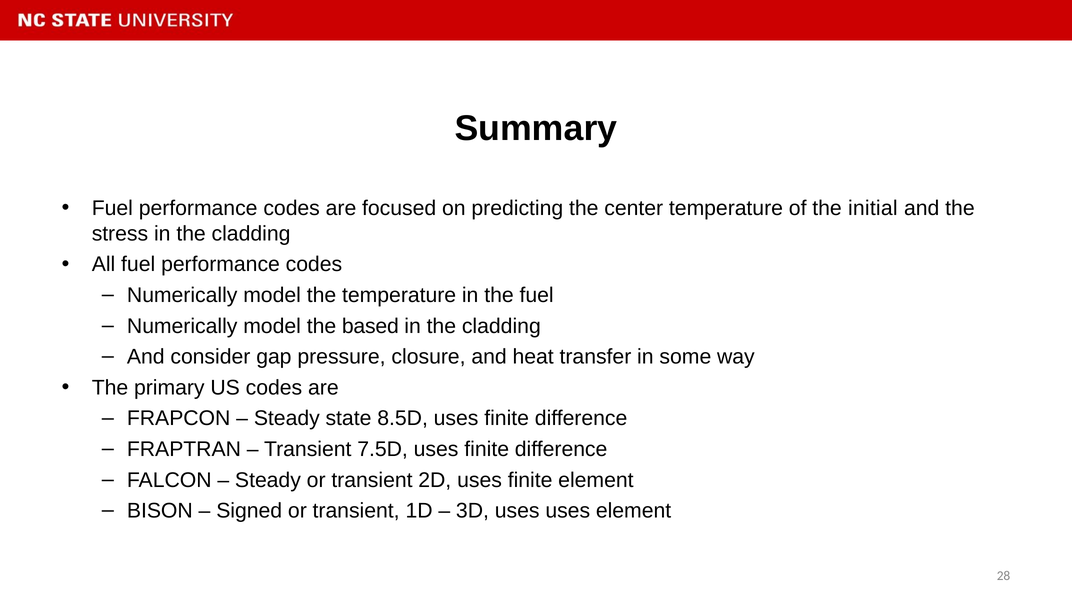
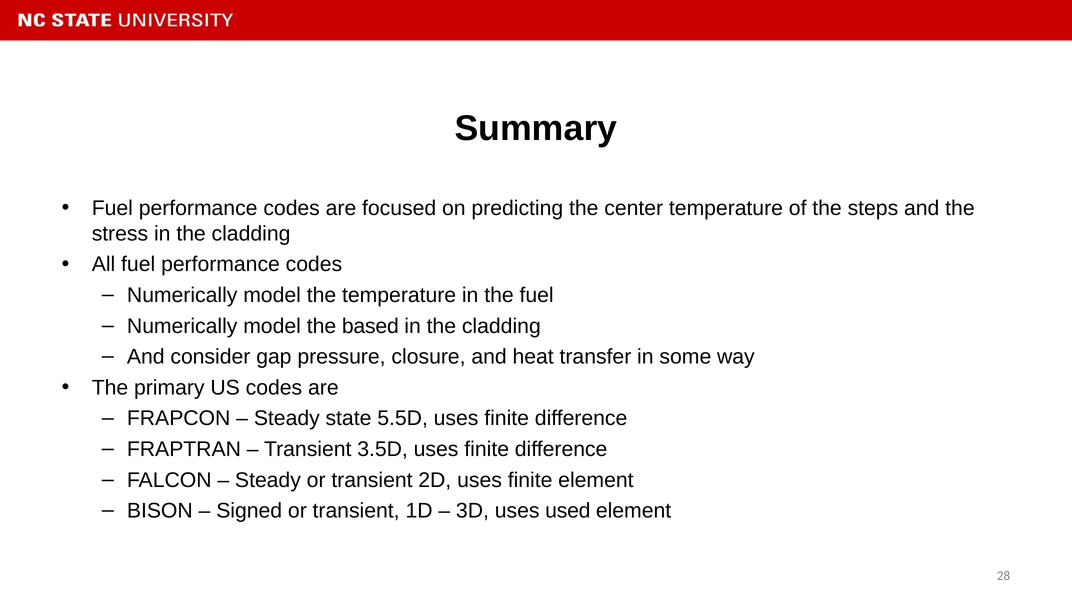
initial: initial -> steps
8.5D: 8.5D -> 5.5D
7.5D: 7.5D -> 3.5D
uses uses: uses -> used
